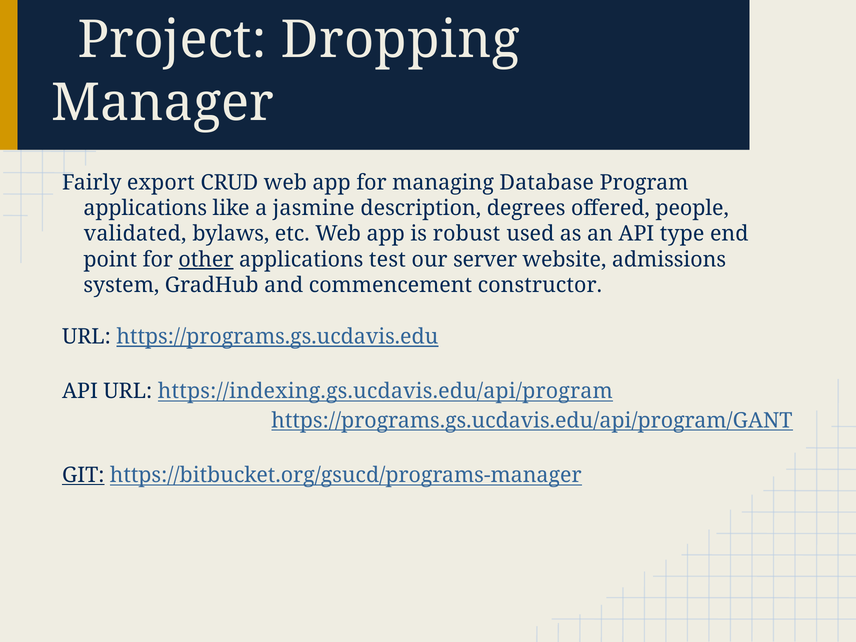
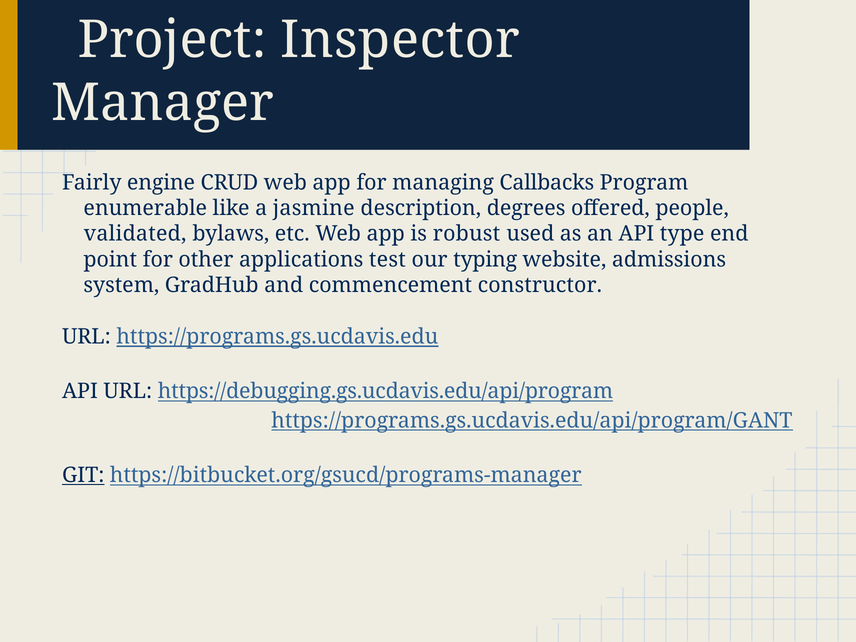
Dropping: Dropping -> Inspector
export: export -> engine
Database: Database -> Callbacks
applications at (145, 208): applications -> enumerable
other underline: present -> none
server: server -> typing
https://indexing.gs.ucdavis.edu/api/program: https://indexing.gs.ucdavis.edu/api/program -> https://debugging.gs.ucdavis.edu/api/program
